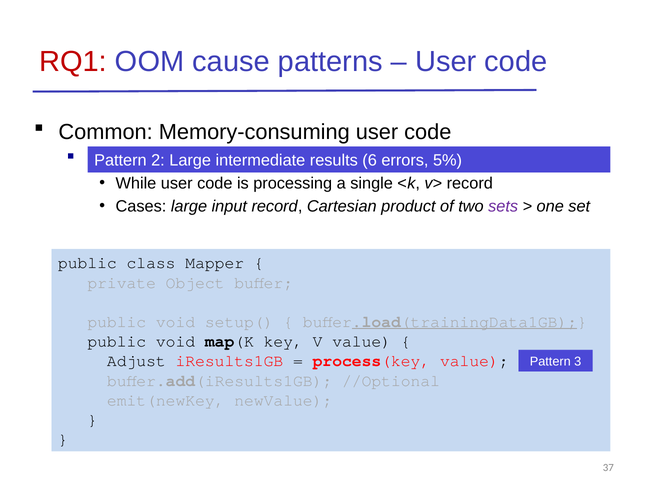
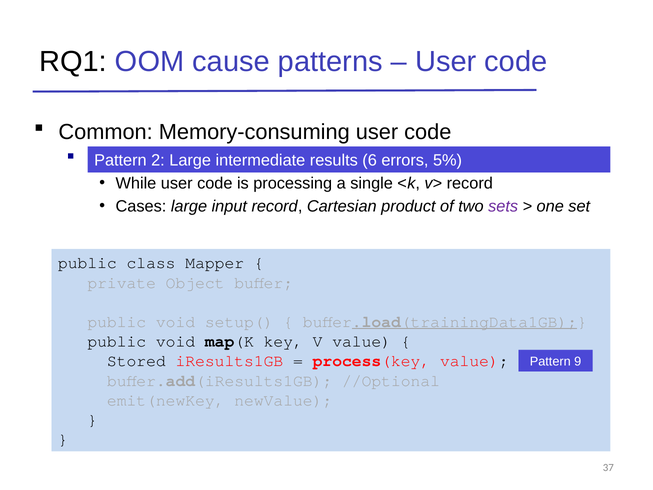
RQ1 colour: red -> black
Adjust: Adjust -> Stored
3: 3 -> 9
